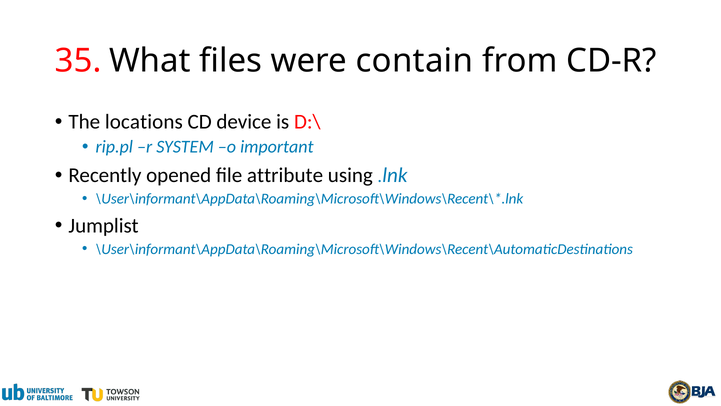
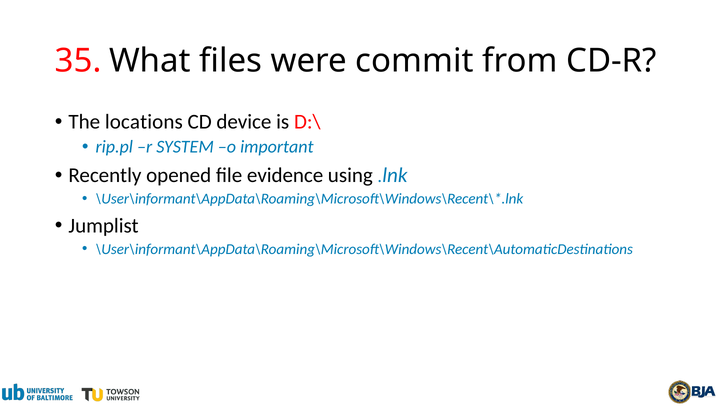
contain: contain -> commit
attribute: attribute -> evidence
